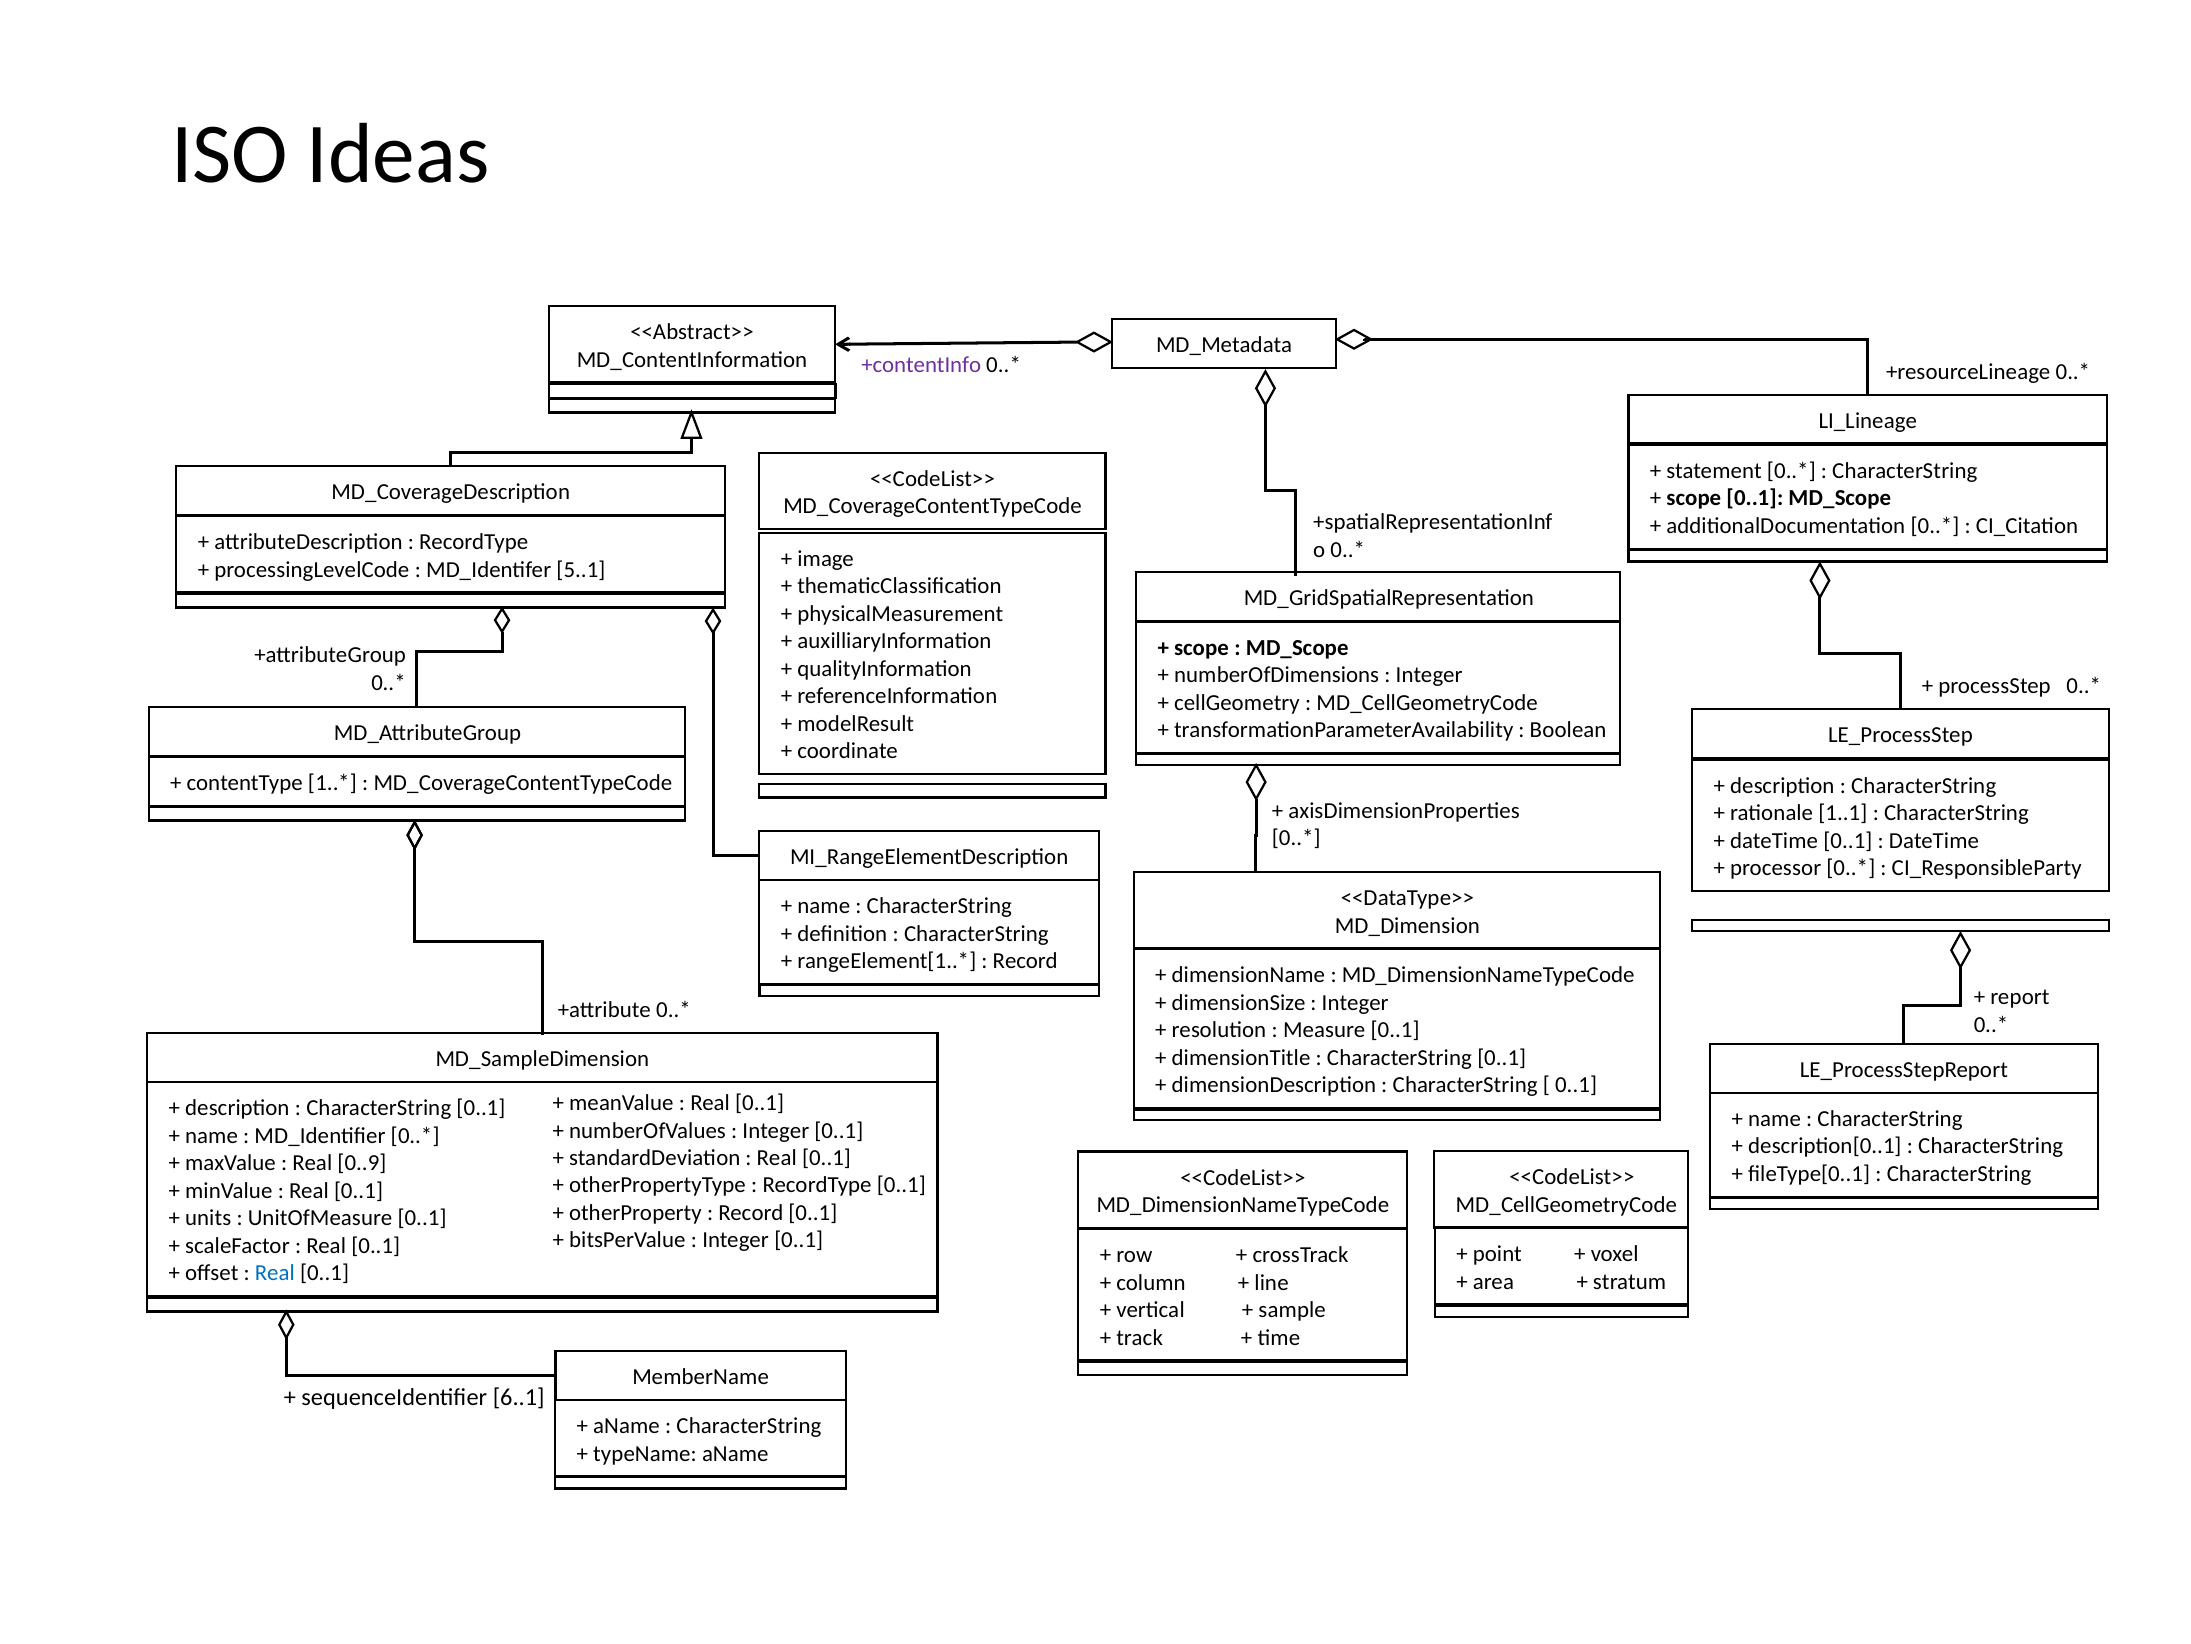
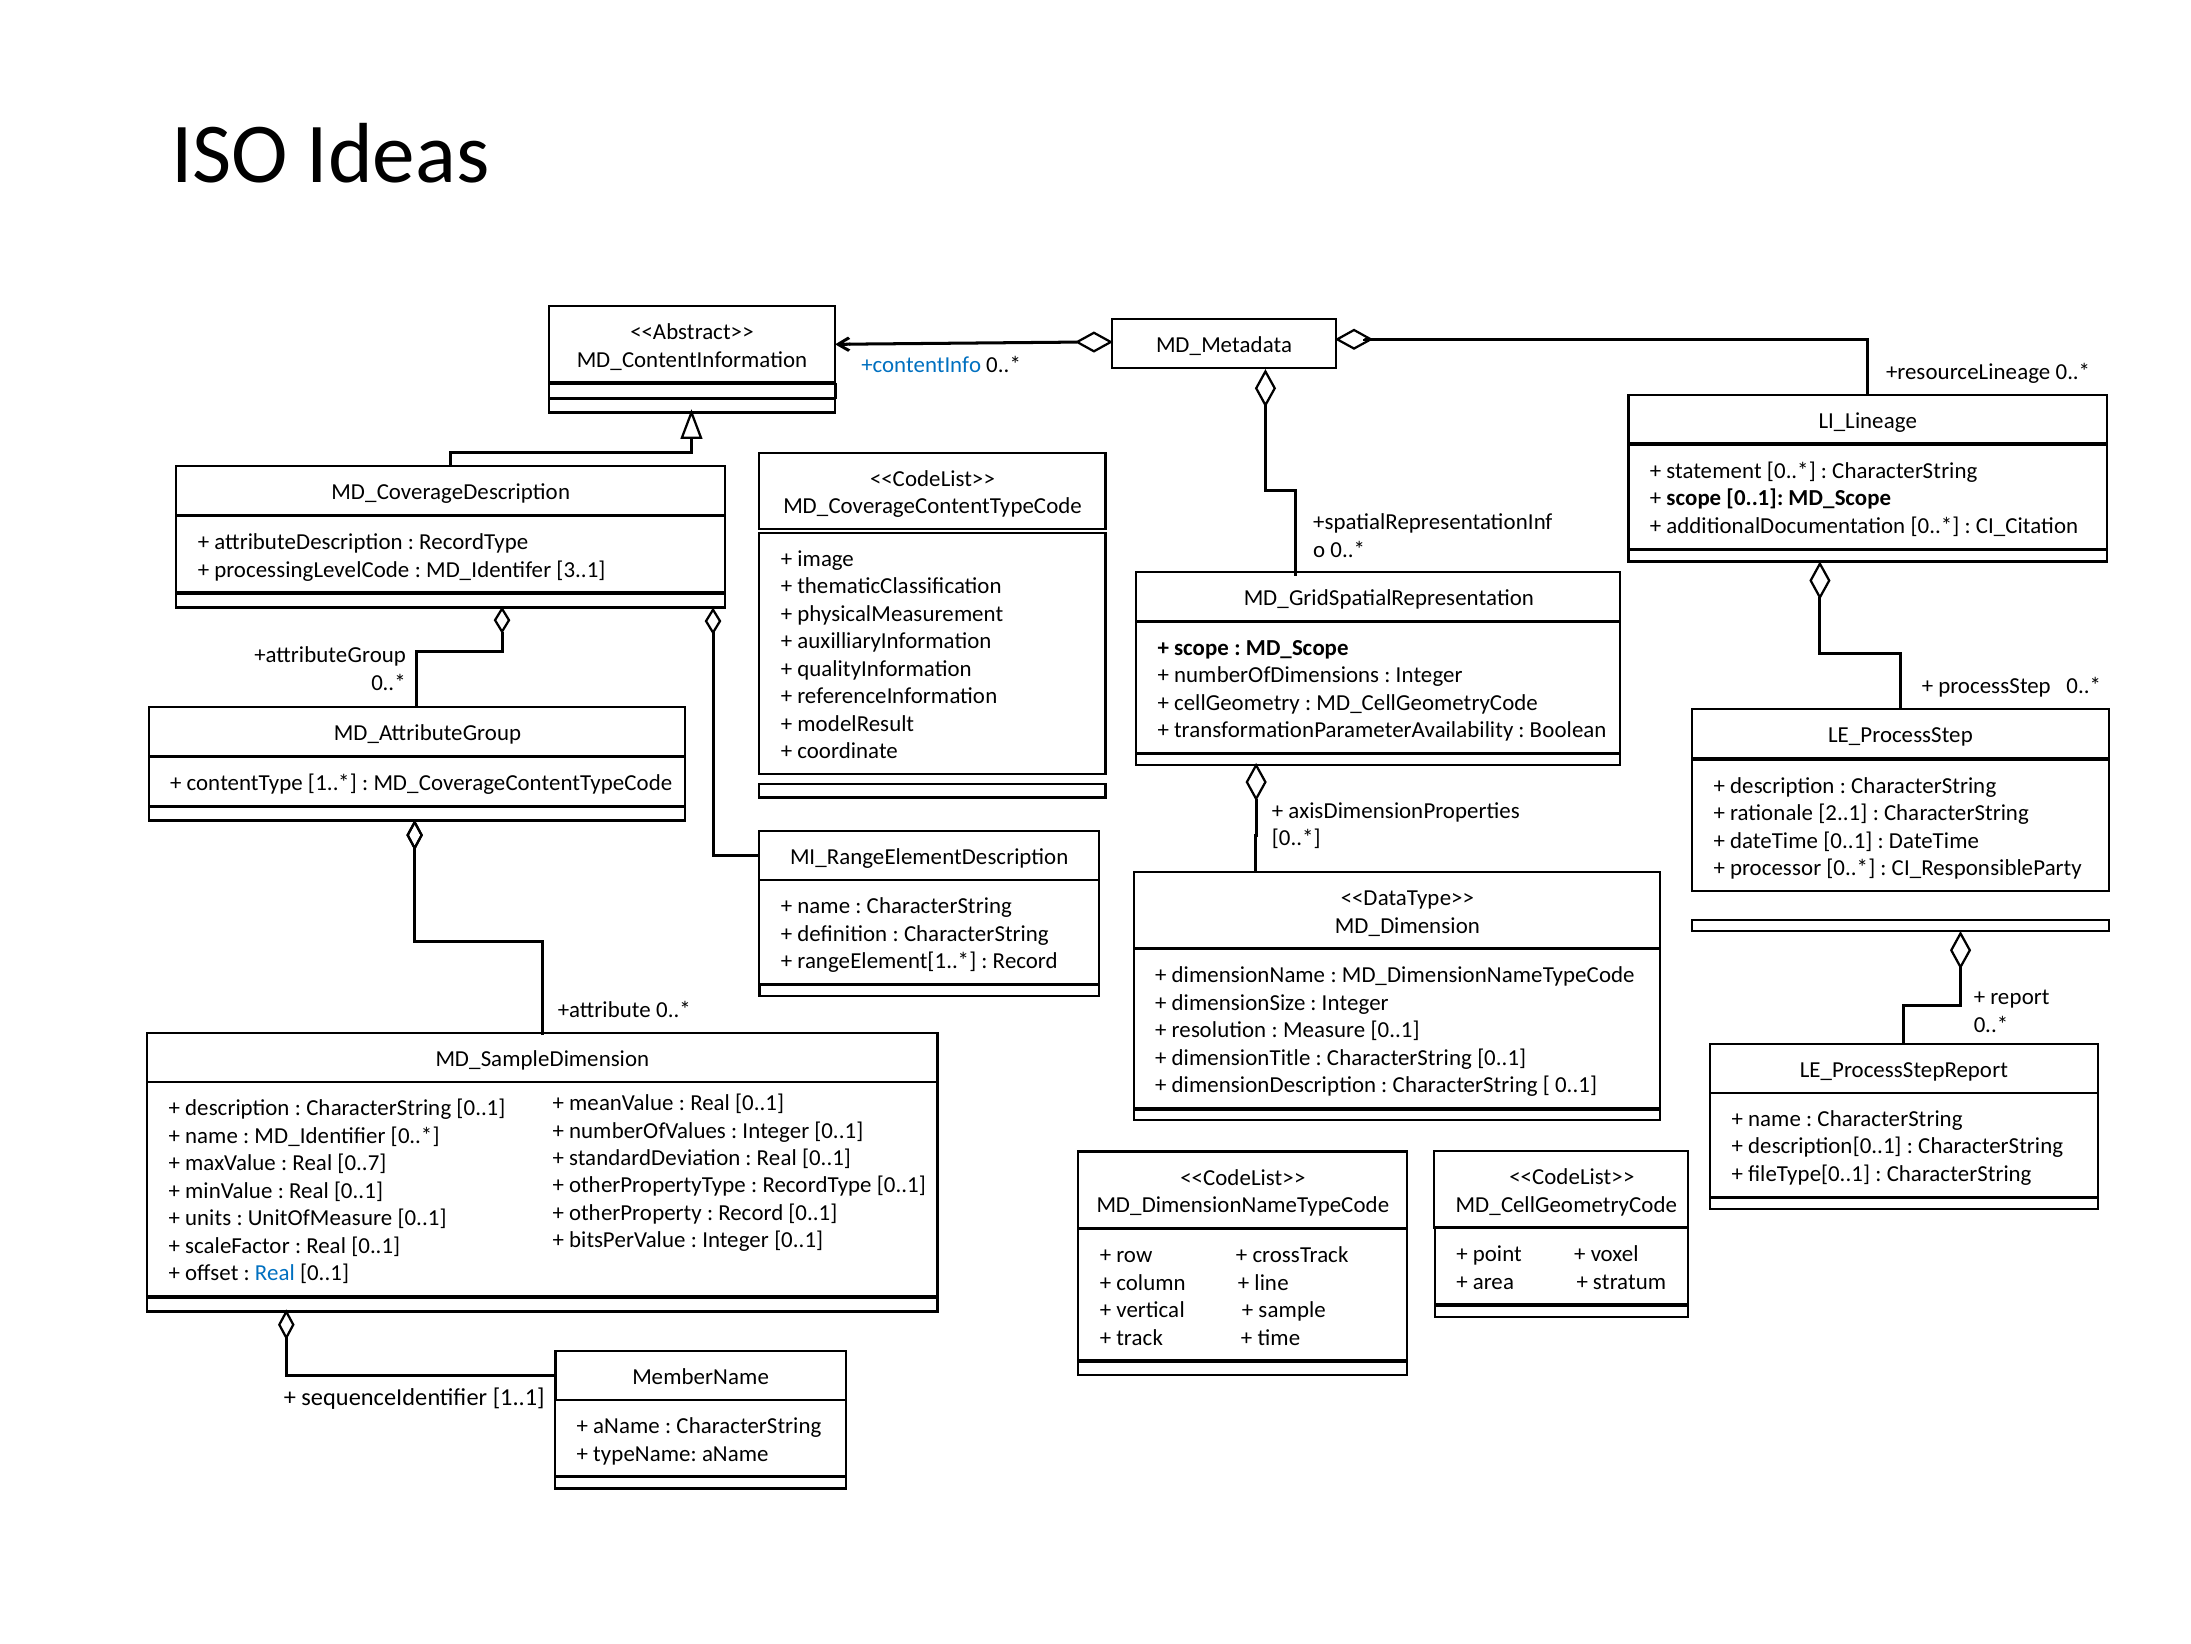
+contentInfo colour: purple -> blue
5..1: 5..1 -> 3..1
1..1: 1..1 -> 2..1
0..9: 0..9 -> 0..7
6..1: 6..1 -> 1..1
